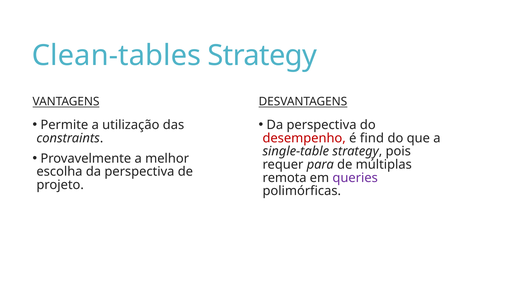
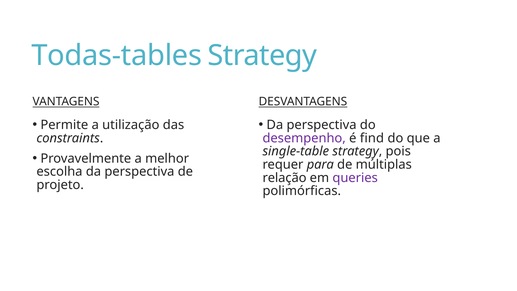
Clean-tables: Clean-tables -> Todas-tables
desempenho colour: red -> purple
remota: remota -> relação
